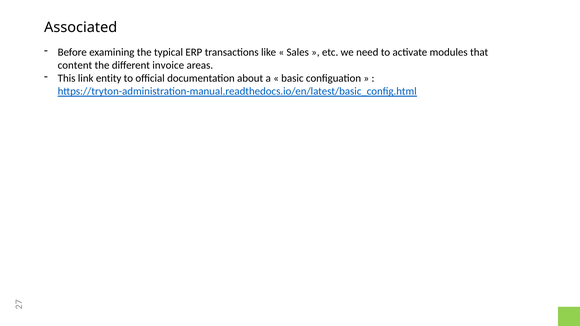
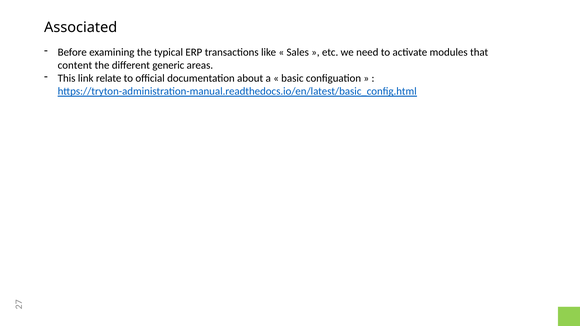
invoice: invoice -> generic
entity: entity -> relate
